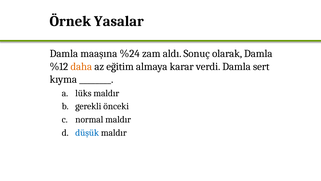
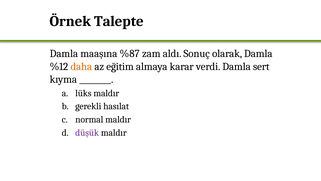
Yasalar: Yasalar -> Talepte
%24: %24 -> %87
önceki: önceki -> hasılat
düşük colour: blue -> purple
